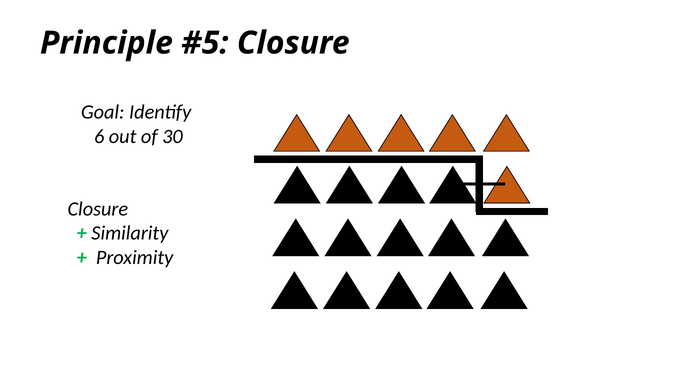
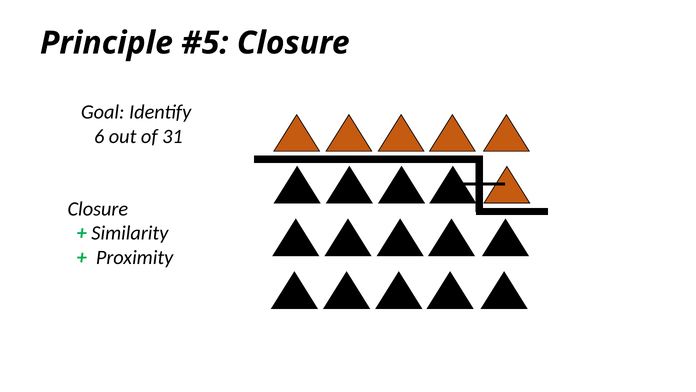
30: 30 -> 31
